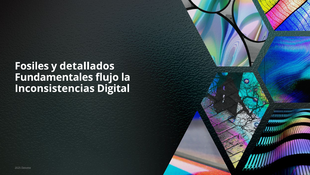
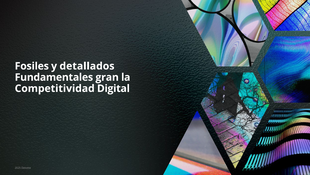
flujo: flujo -> gran
Inconsistencias: Inconsistencias -> Competitividad
